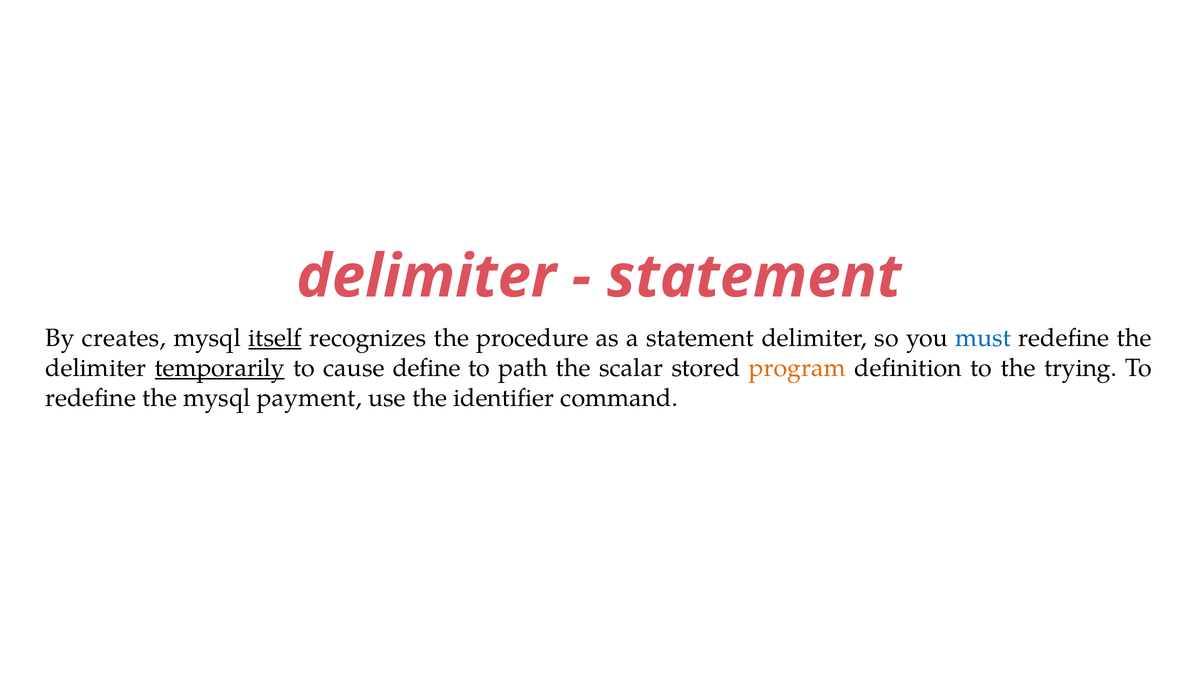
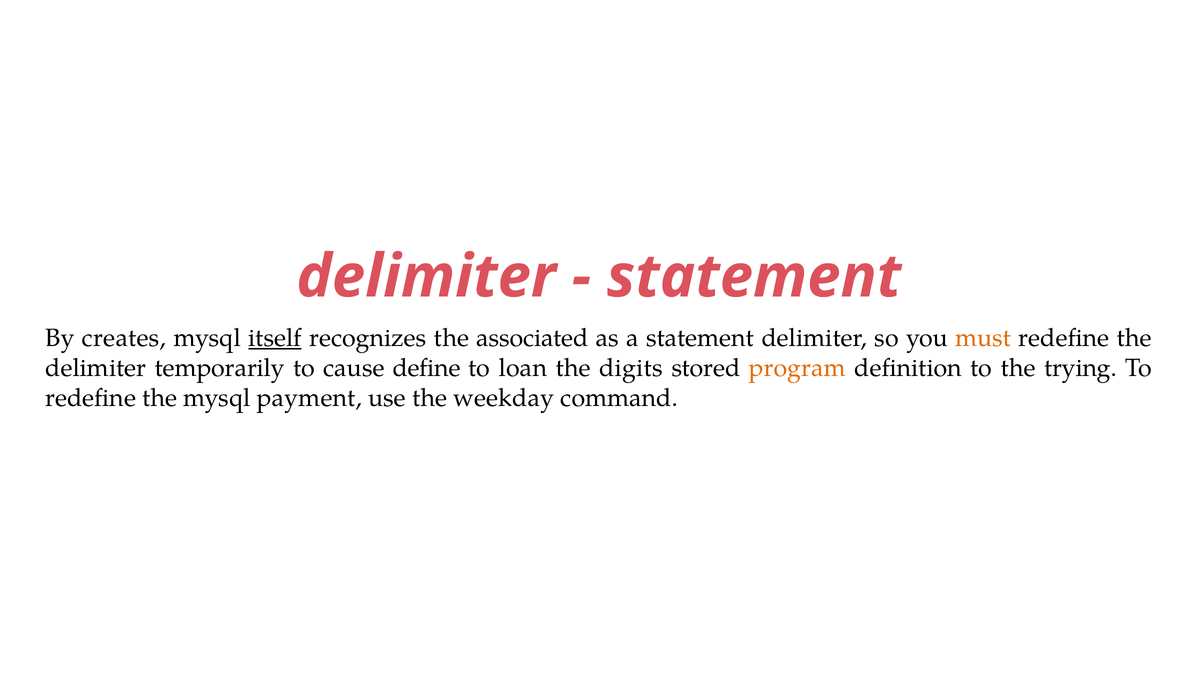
procedure: procedure -> associated
must colour: blue -> orange
temporarily underline: present -> none
path: path -> loan
scalar: scalar -> digits
identifier: identifier -> weekday
